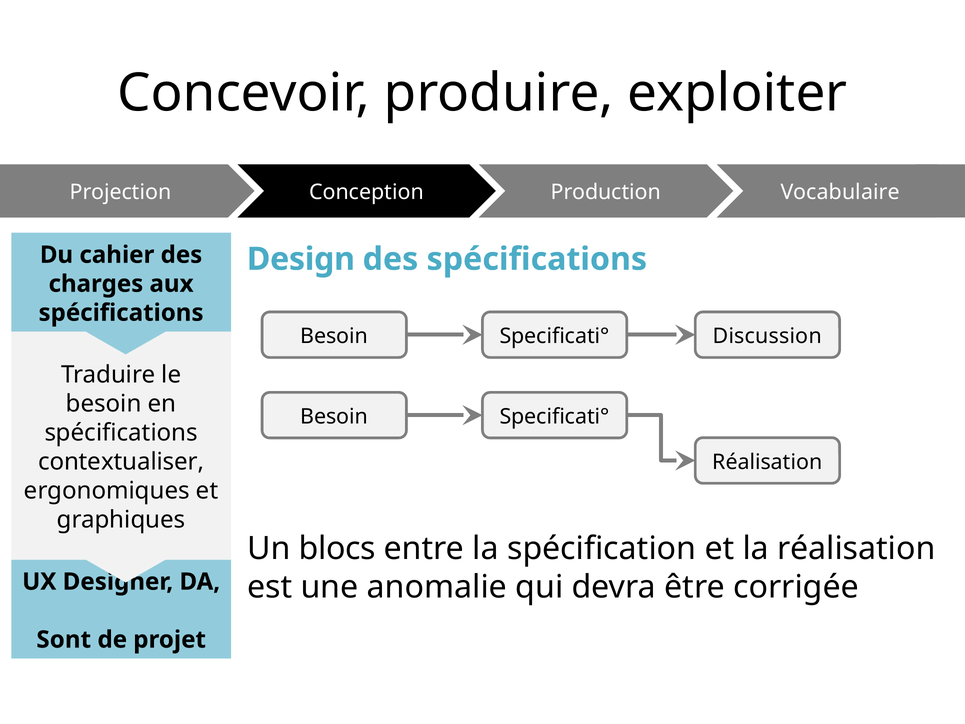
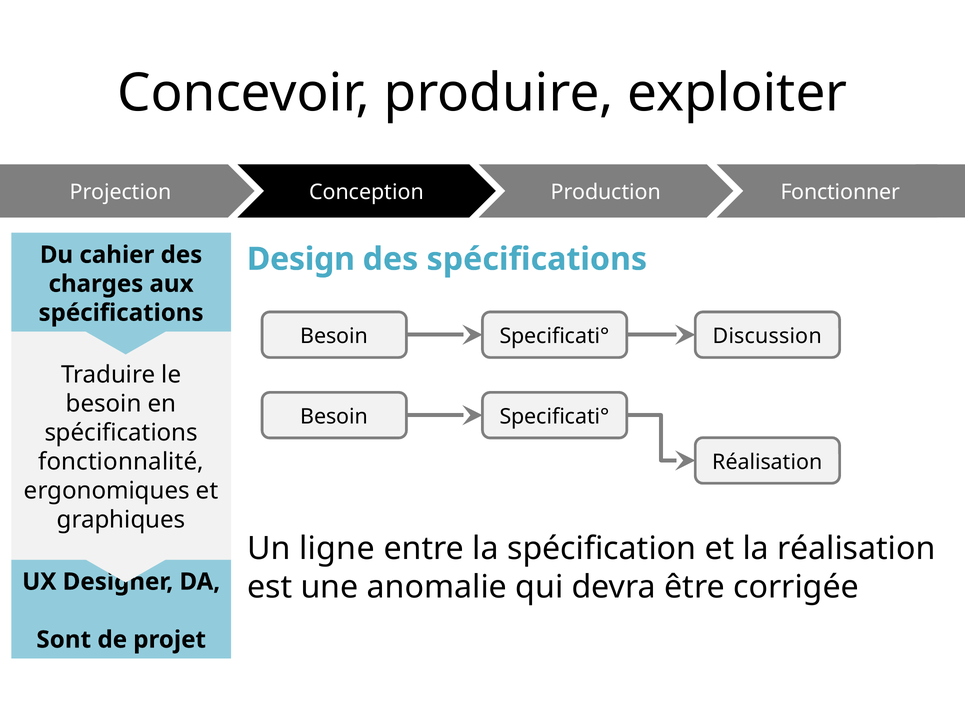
Vocabulaire: Vocabulaire -> Fonctionner
contextualiser: contextualiser -> fonctionnalité
blocs: blocs -> ligne
